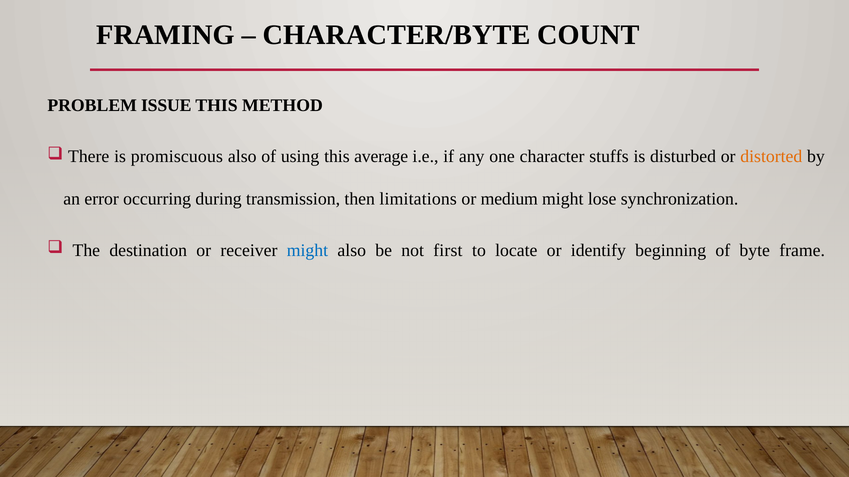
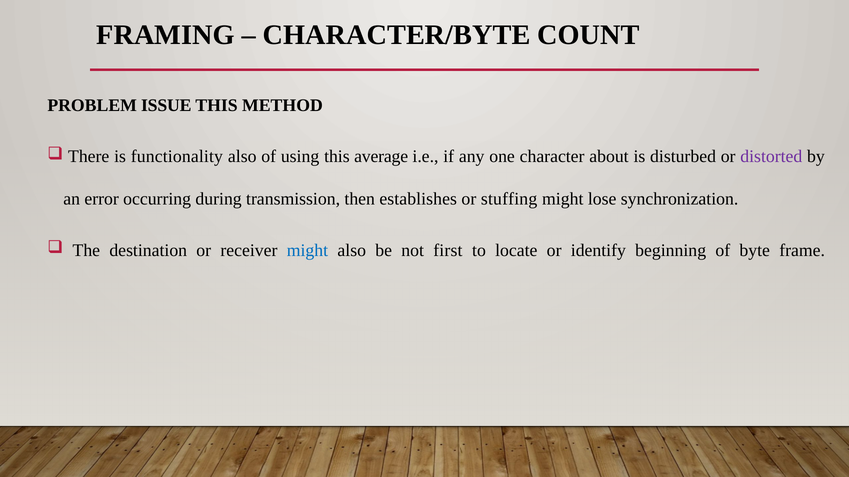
promiscuous: promiscuous -> functionality
stuffs: stuffs -> about
distorted colour: orange -> purple
limitations: limitations -> establishes
medium: medium -> stuffing
